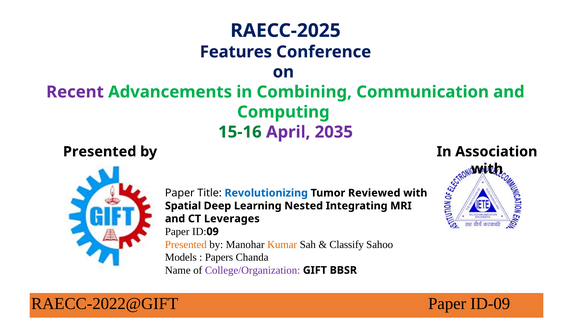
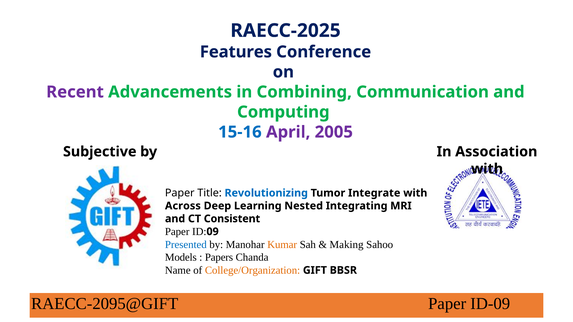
15-16 colour: green -> blue
2035: 2035 -> 2005
Presented at (100, 152): Presented -> Subjective
Reviewed: Reviewed -> Integrate
Spatial: Spatial -> Across
Leverages: Leverages -> Consistent
Presented at (186, 245) colour: orange -> blue
Classify: Classify -> Making
College/Organization colour: purple -> orange
RAECC-2022@GIFT: RAECC-2022@GIFT -> RAECC-2095@GIFT
